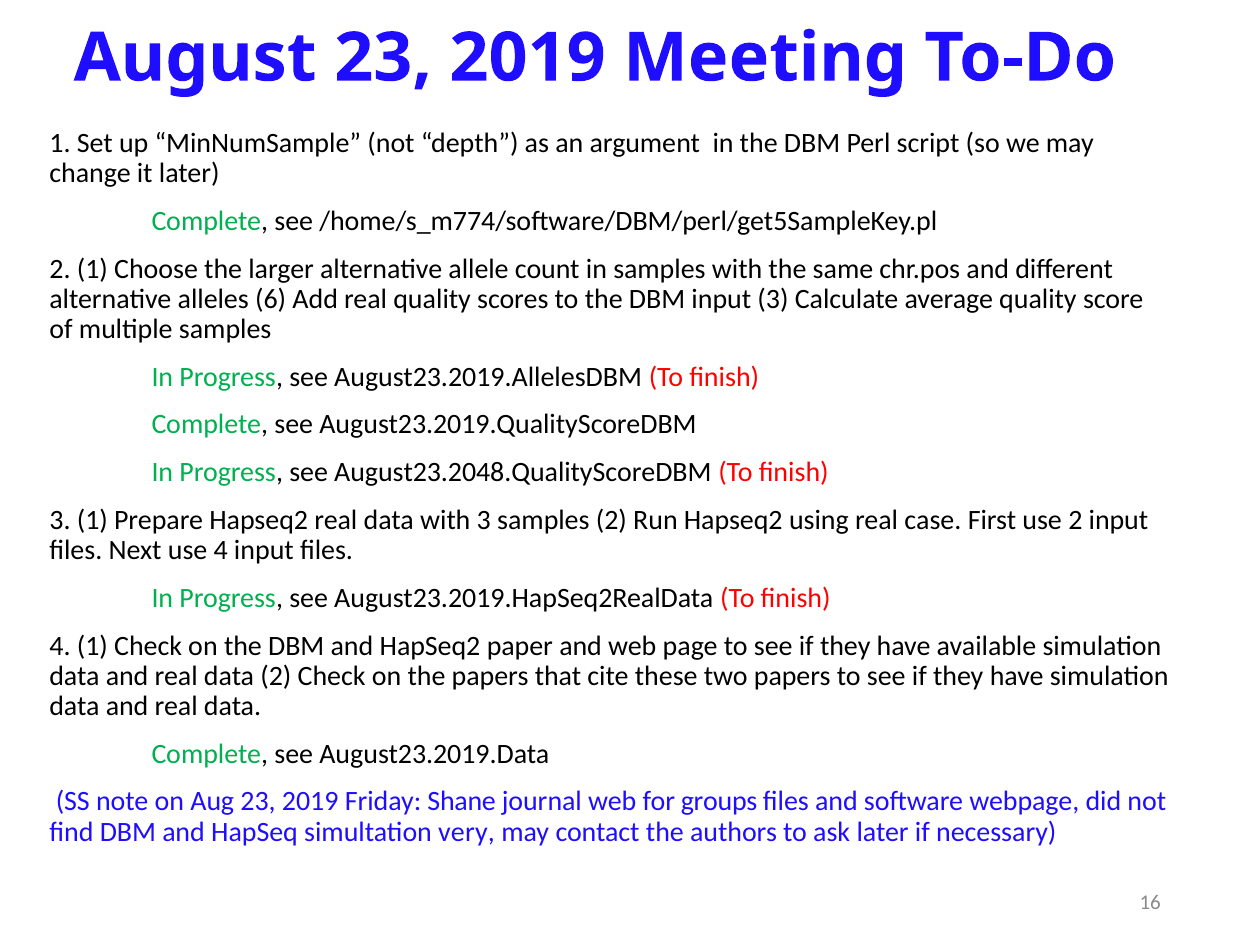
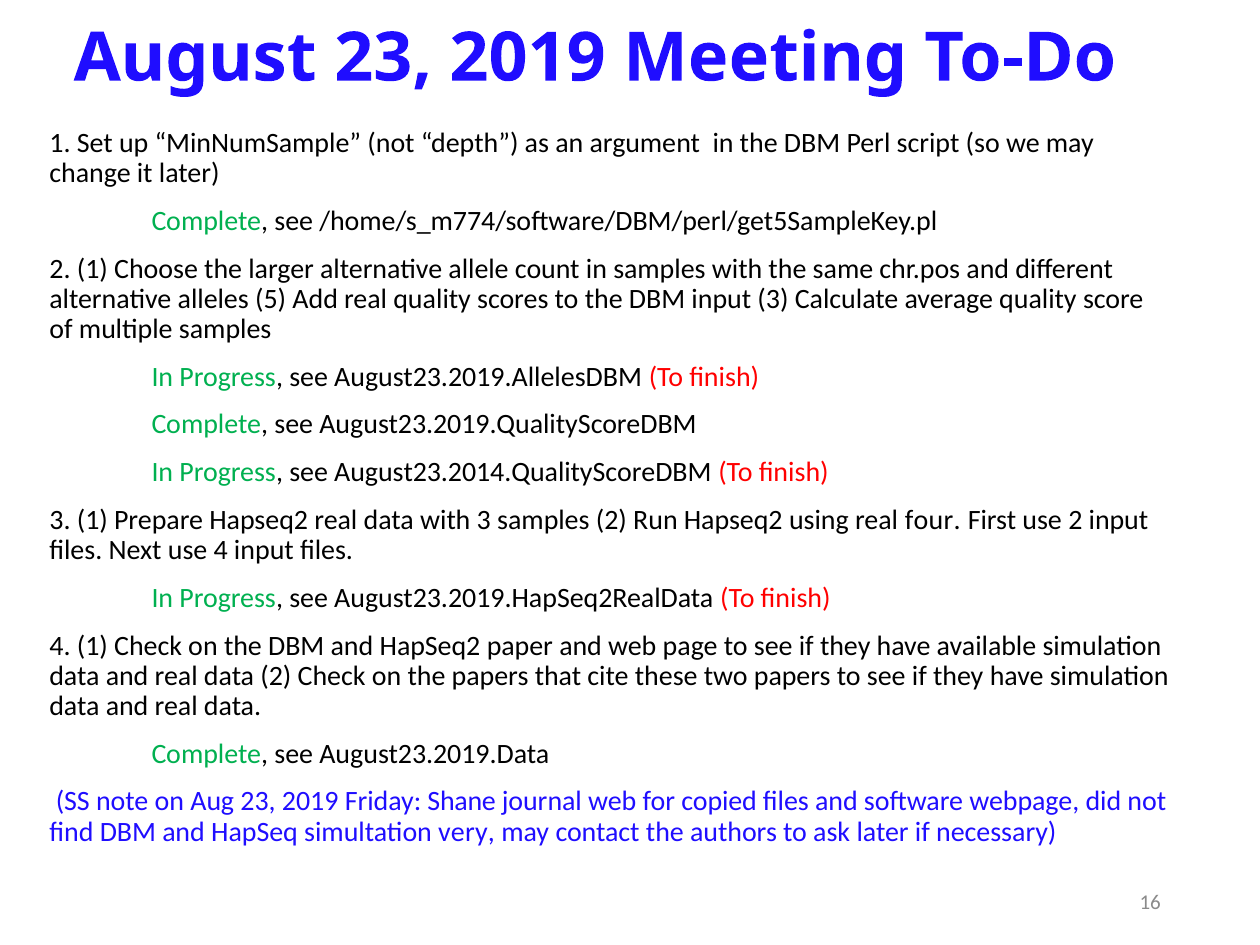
6: 6 -> 5
August23.2048.QualityScoreDBM: August23.2048.QualityScoreDBM -> August23.2014.QualityScoreDBM
case: case -> four
groups: groups -> copied
